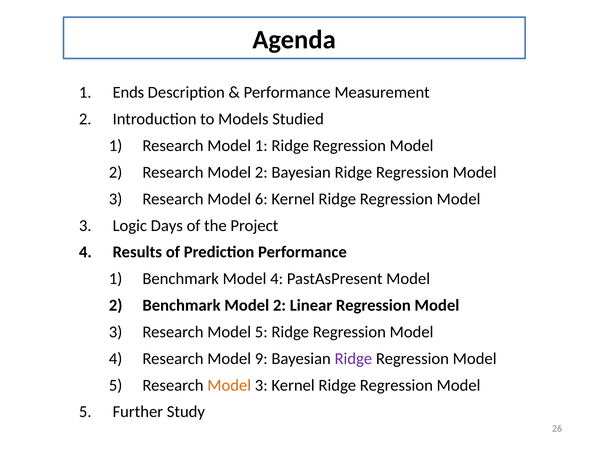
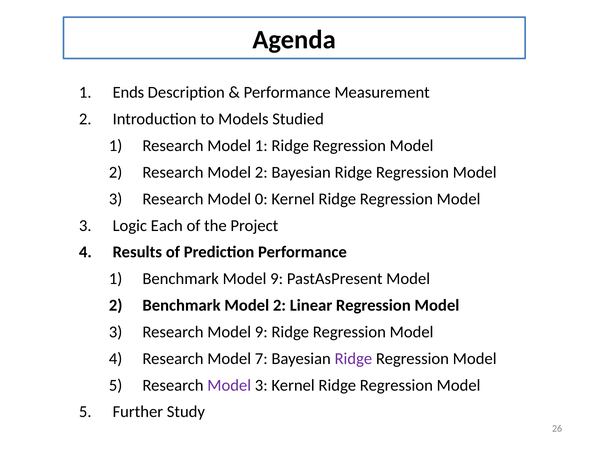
6: 6 -> 0
Days: Days -> Each
Benchmark Model 4: 4 -> 9
Research Model 5: 5 -> 9
9: 9 -> 7
Model at (229, 385) colour: orange -> purple
